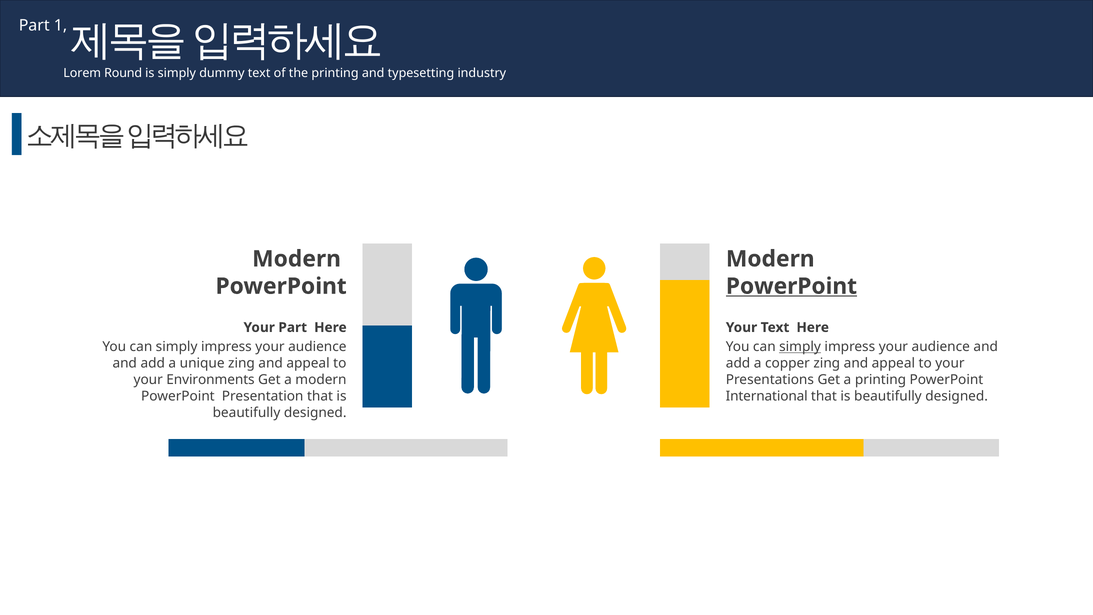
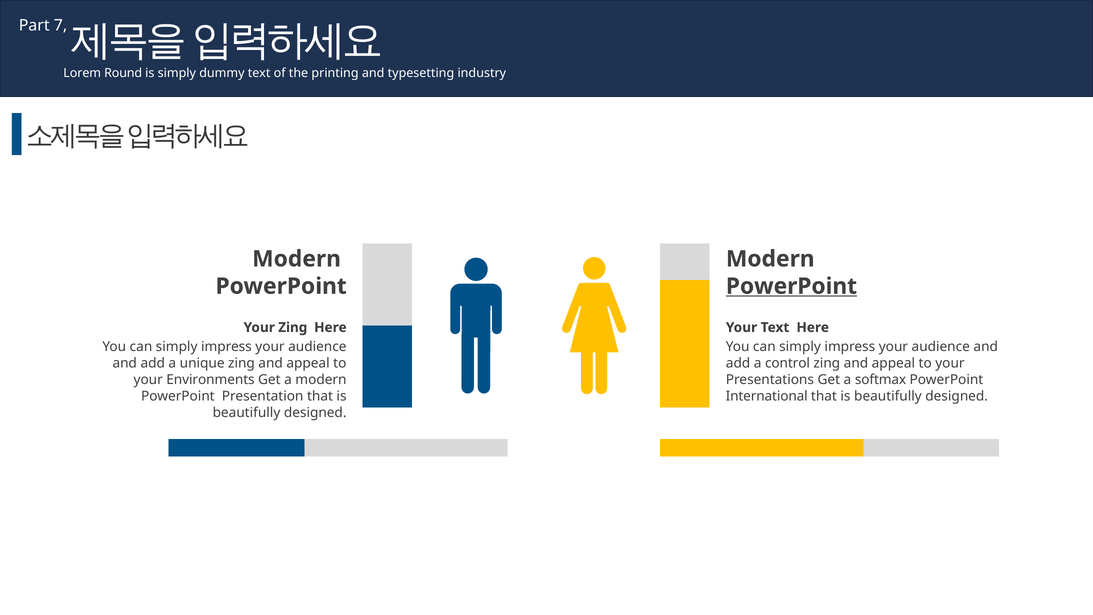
1: 1 -> 7
Your Part: Part -> Zing
simply at (800, 347) underline: present -> none
copper: copper -> control
a printing: printing -> softmax
